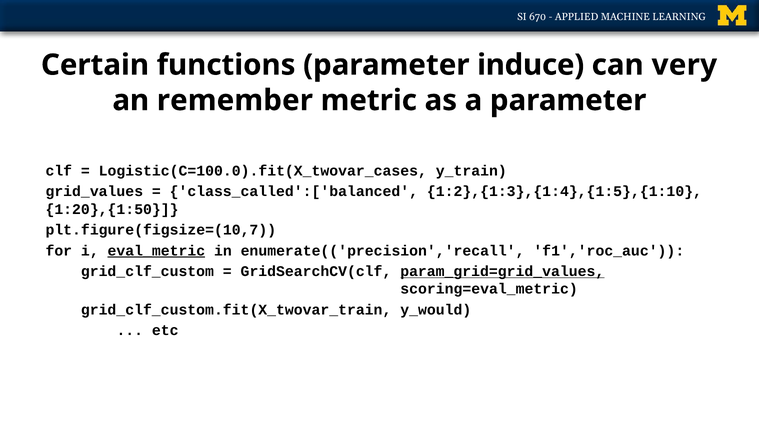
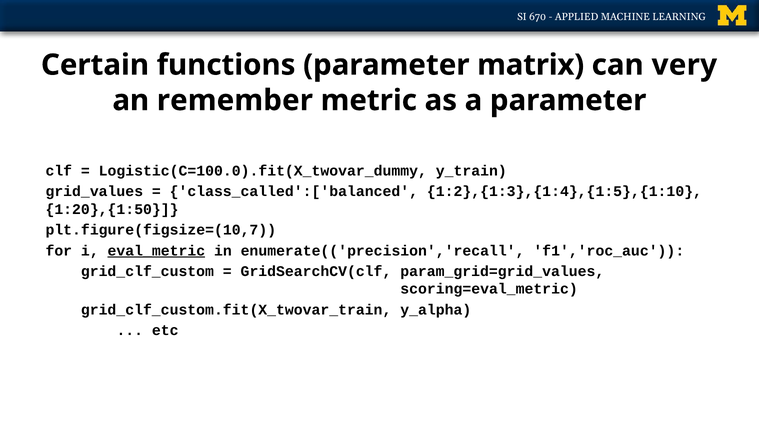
induce: induce -> matrix
Logistic(C=100.0).fit(X_twovar_cases: Logistic(C=100.0).fit(X_twovar_cases -> Logistic(C=100.0).fit(X_twovar_dummy
param_grid=grid_values underline: present -> none
y_would: y_would -> y_alpha
